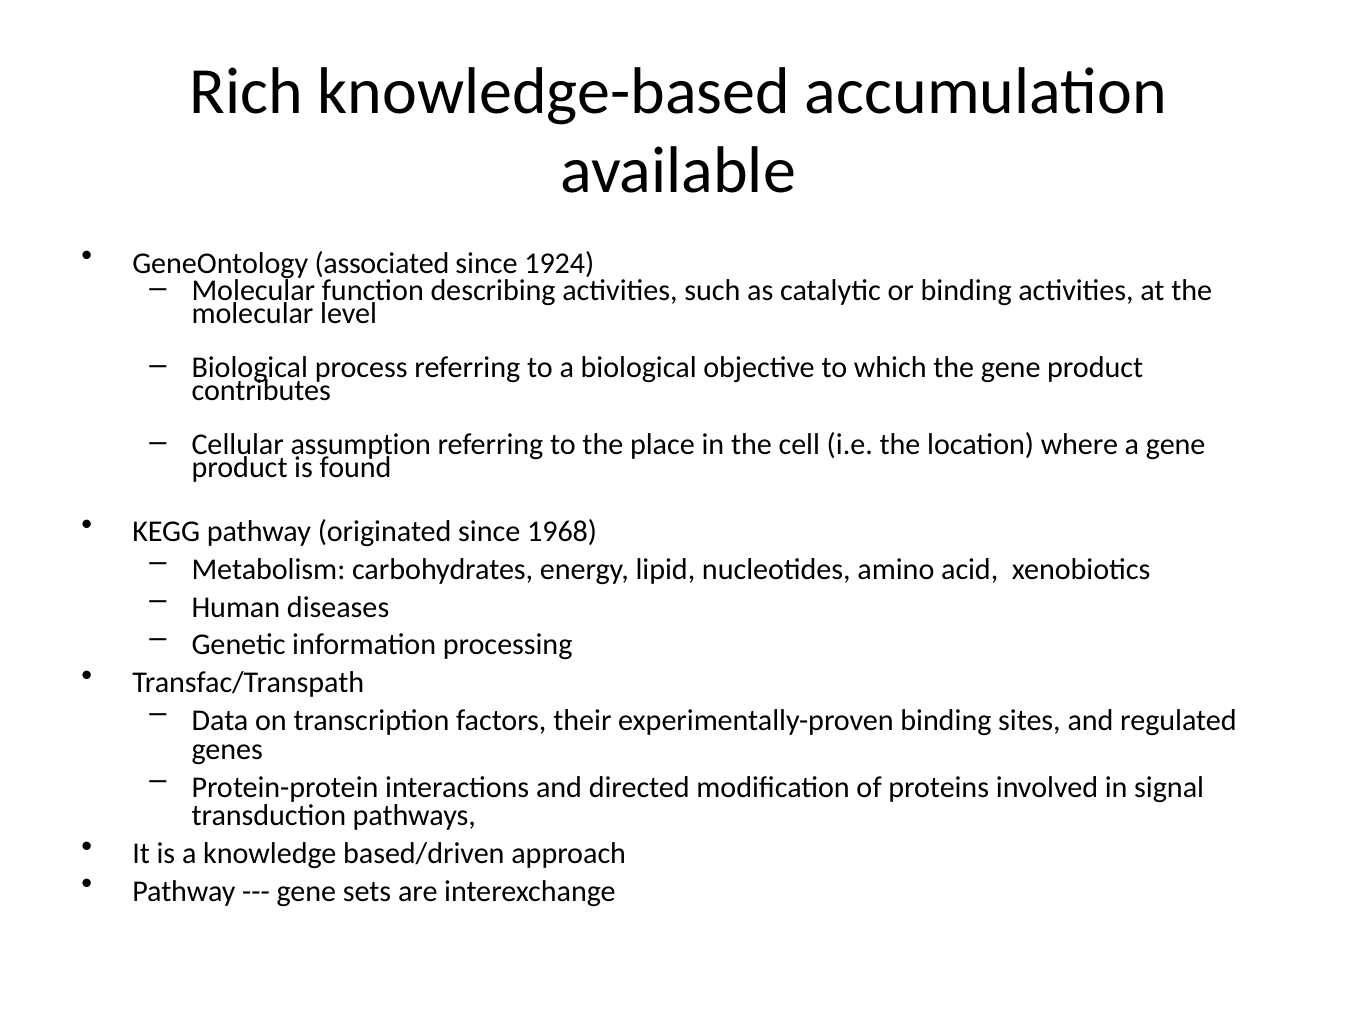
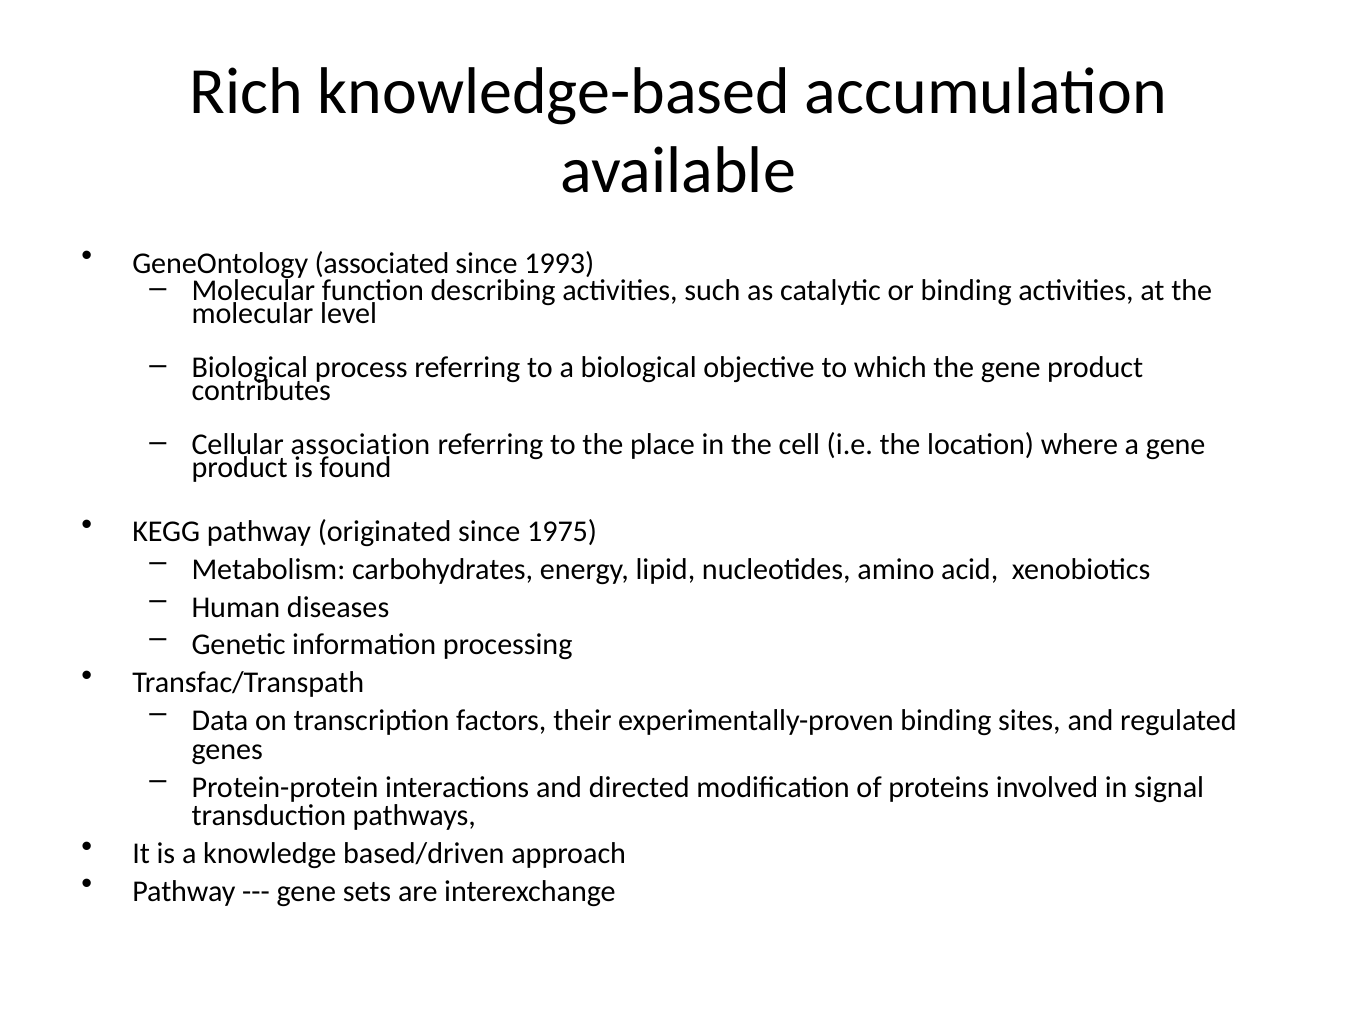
1924: 1924 -> 1993
assumption: assumption -> association
1968: 1968 -> 1975
